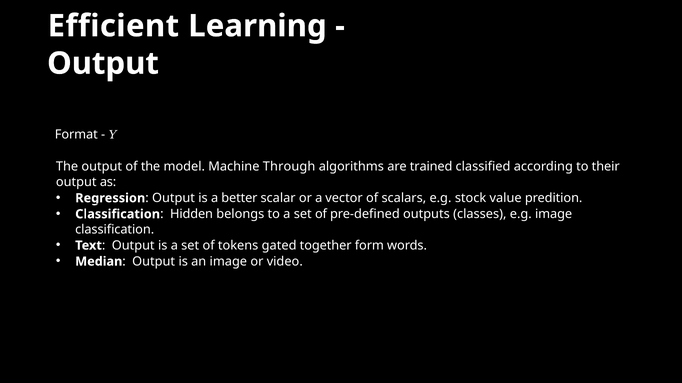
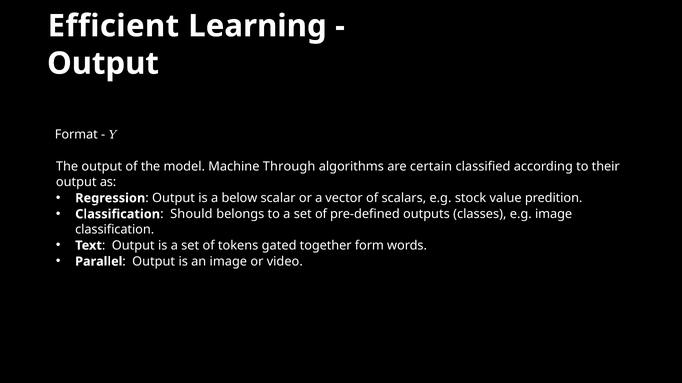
trained: trained -> certain
better: better -> below
Hidden: Hidden -> Should
Median: Median -> Parallel
